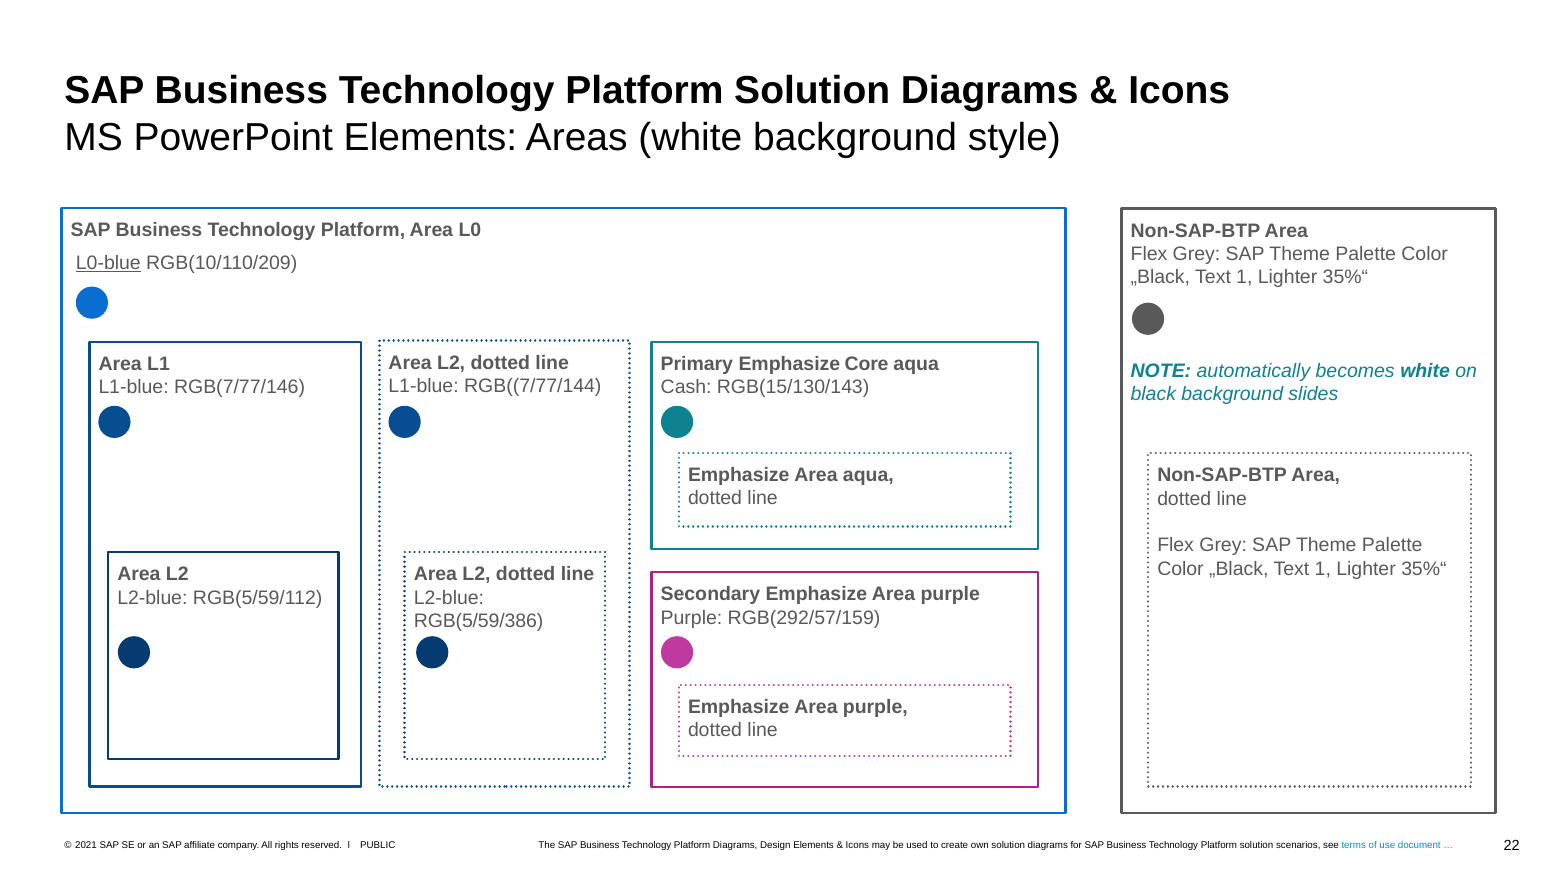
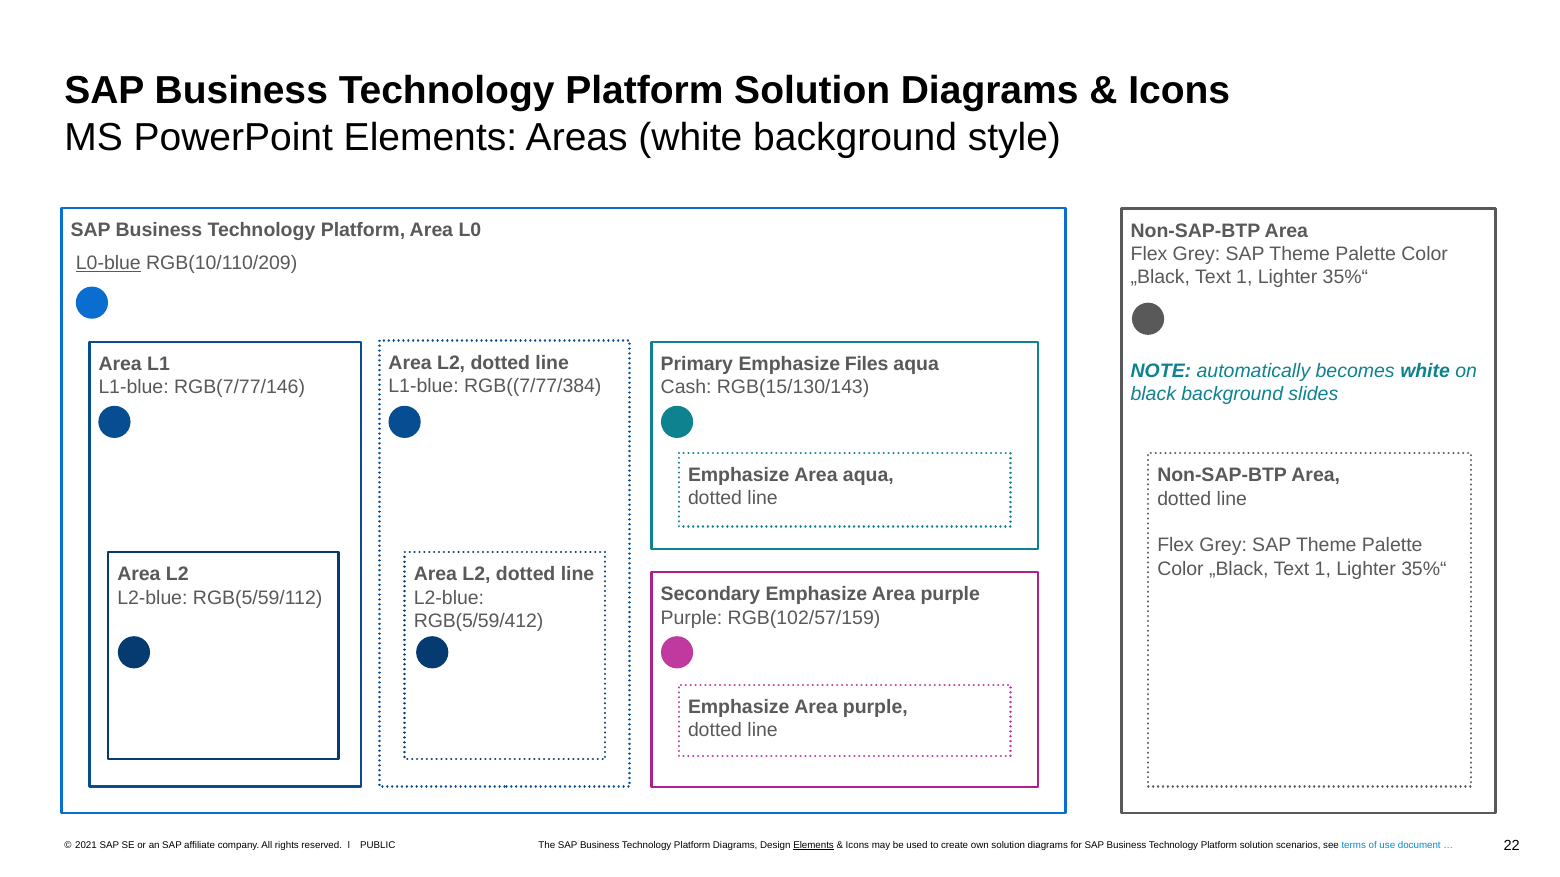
Core: Core -> Files
RGB((7/77/144: RGB((7/77/144 -> RGB((7/77/384
RGB(292/57/159: RGB(292/57/159 -> RGB(102/57/159
RGB(5/59/386: RGB(5/59/386 -> RGB(5/59/412
Elements at (814, 846) underline: none -> present
